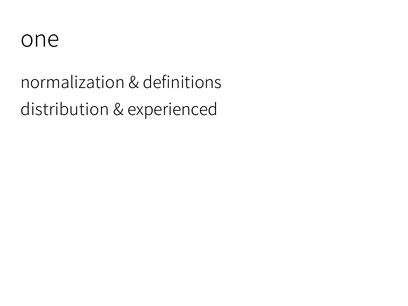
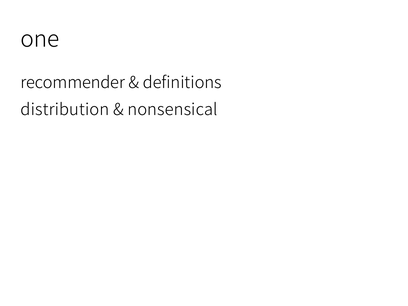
normalization: normalization -> recommender
experienced: experienced -> nonsensical
